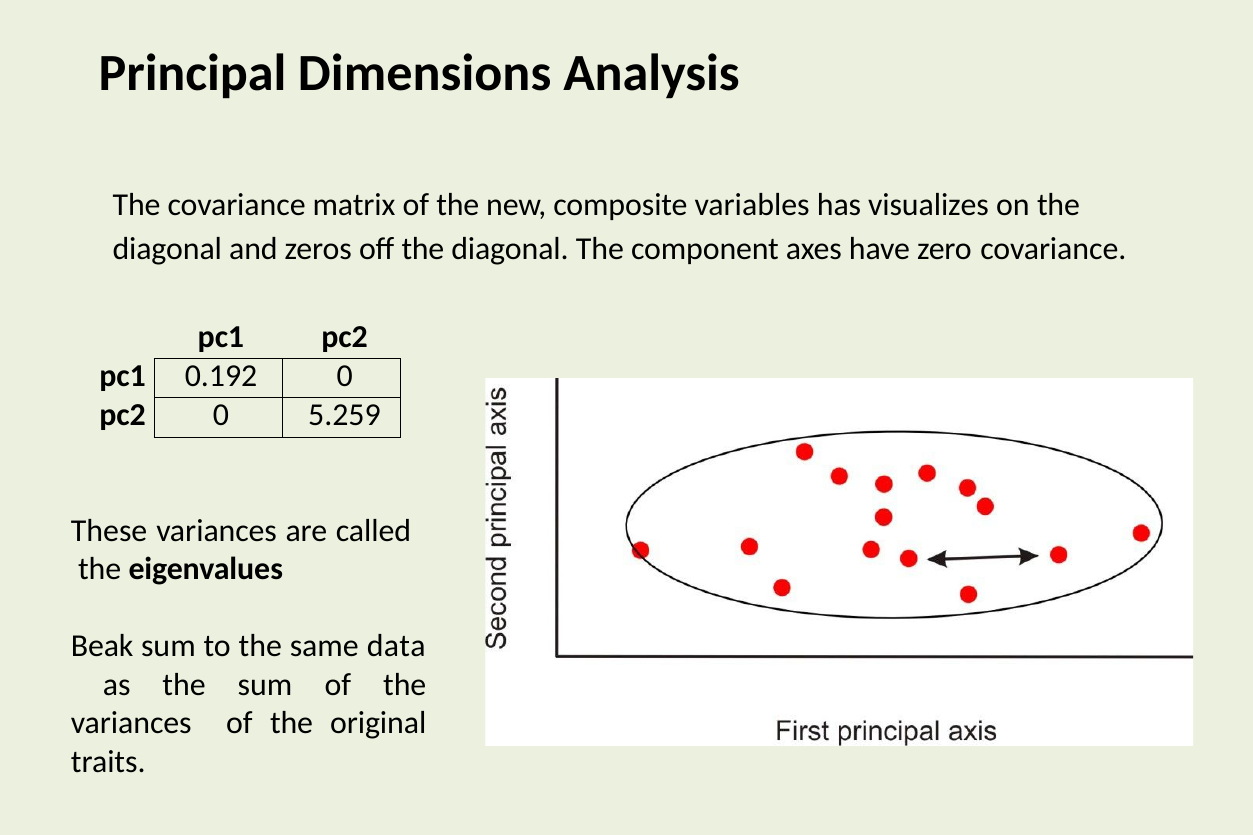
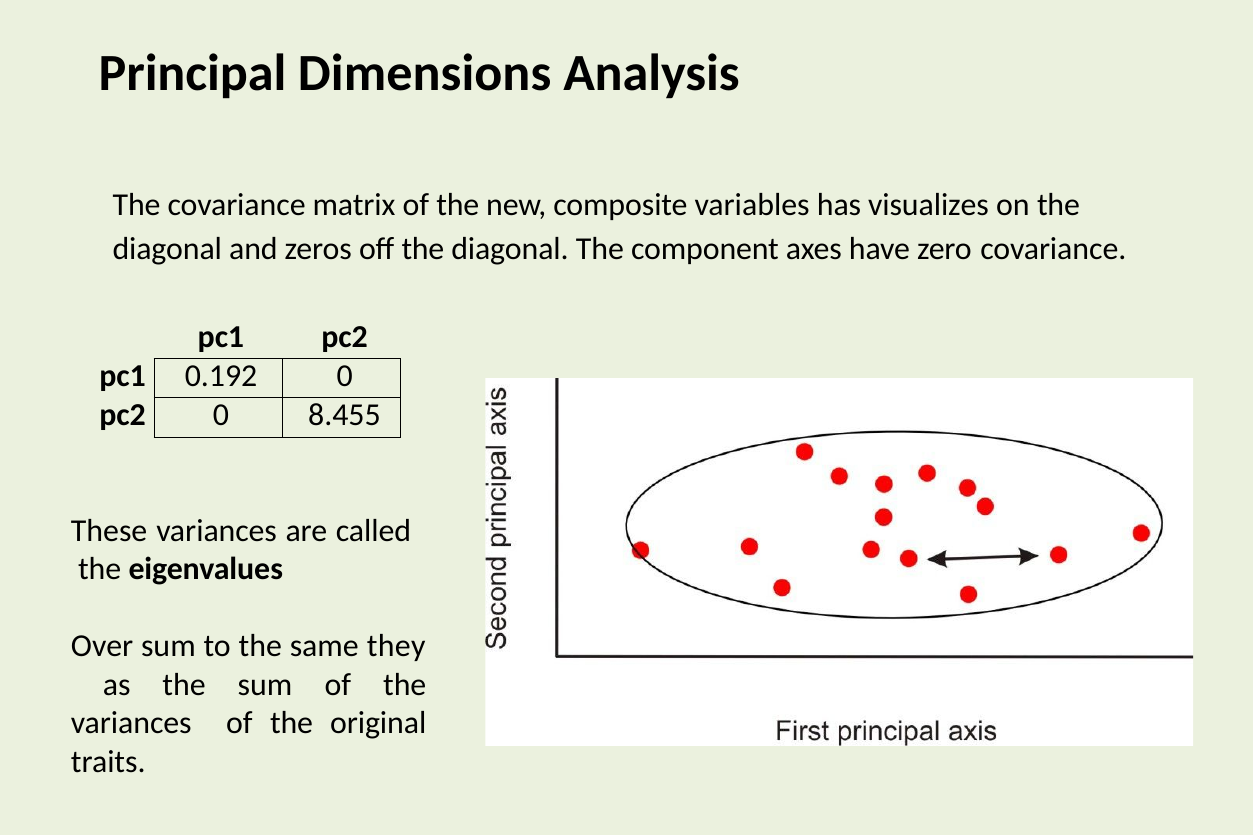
5.259: 5.259 -> 8.455
Beak: Beak -> Over
data: data -> they
